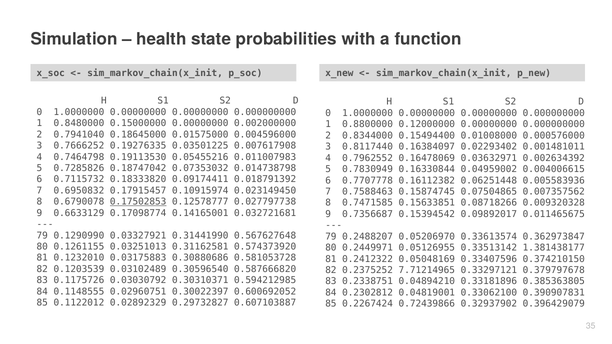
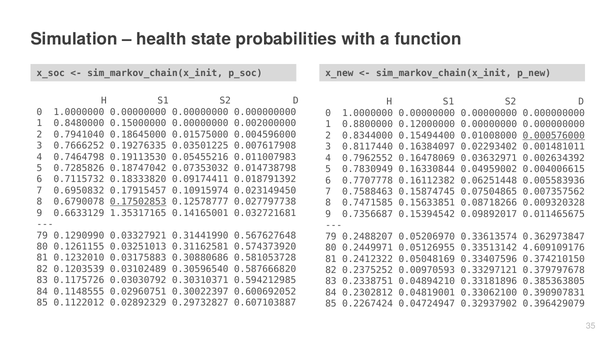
0.000576000 underline: none -> present
0.17098774: 0.17098774 -> 1.35317165
1.381438177: 1.381438177 -> 4.609109176
7.71214965: 7.71214965 -> 0.00970593
0.72439866: 0.72439866 -> 0.04724947
